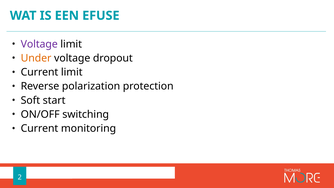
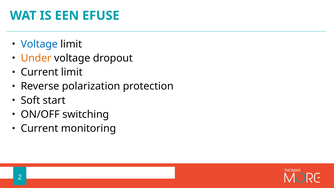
Voltage at (39, 44) colour: purple -> blue
